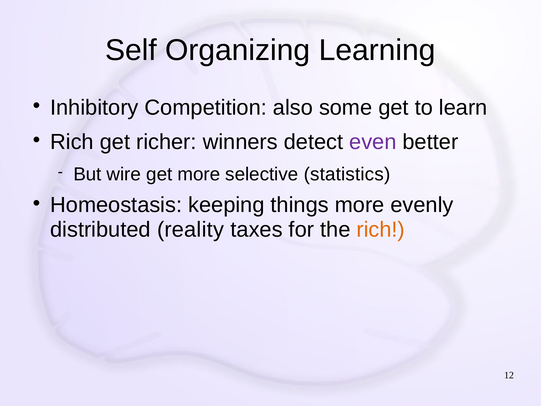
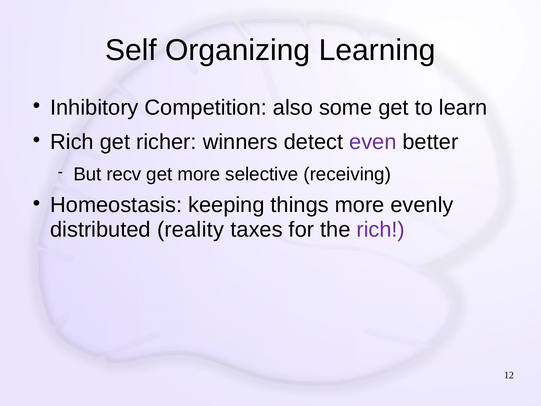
wire: wire -> recv
statistics: statistics -> receiving
rich at (381, 230) colour: orange -> purple
